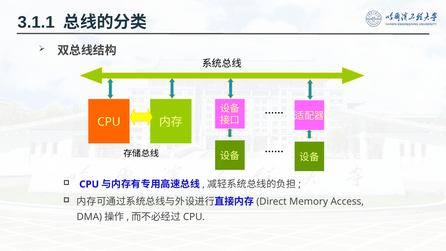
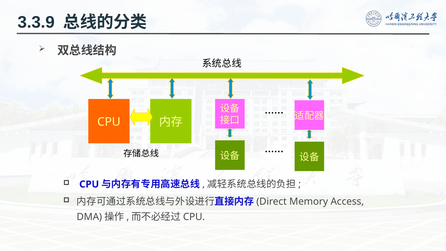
3.1.1: 3.1.1 -> 3.3.9
